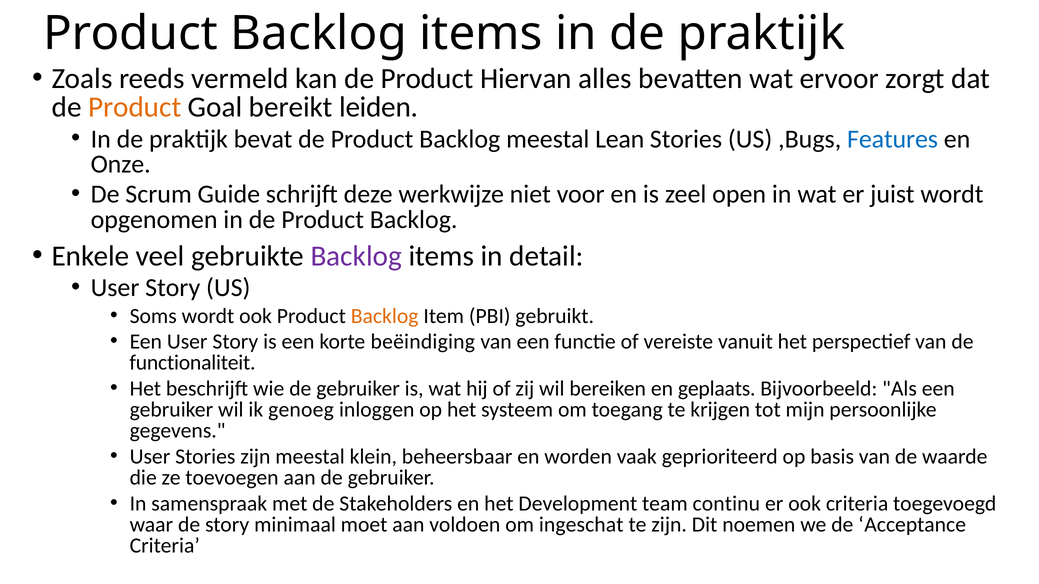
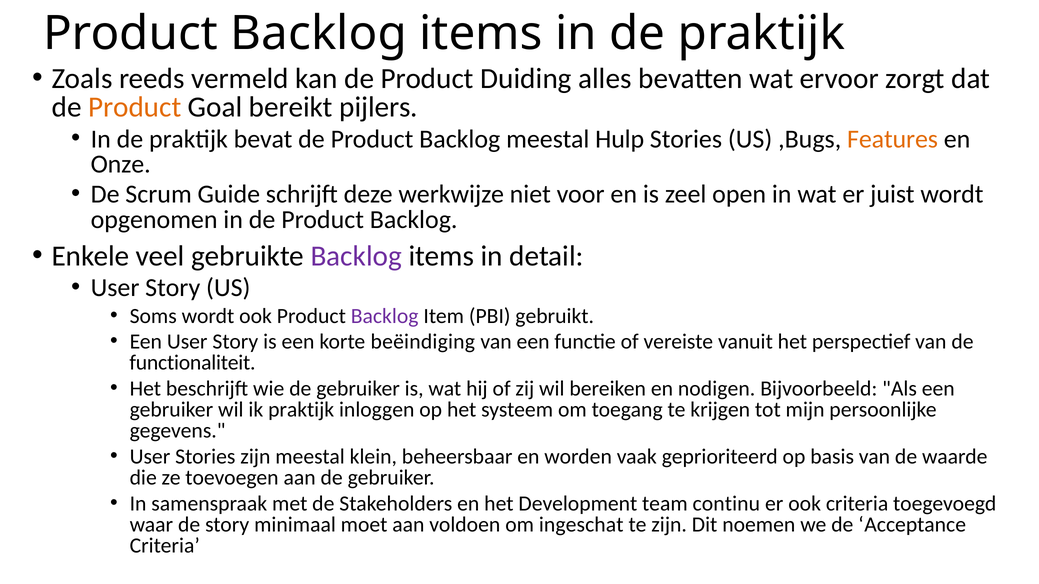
Hiervan: Hiervan -> Duiding
leiden: leiden -> pijlers
Lean: Lean -> Hulp
Features colour: blue -> orange
Backlog at (385, 316) colour: orange -> purple
geplaats: geplaats -> nodigen
ik genoeg: genoeg -> praktijk
